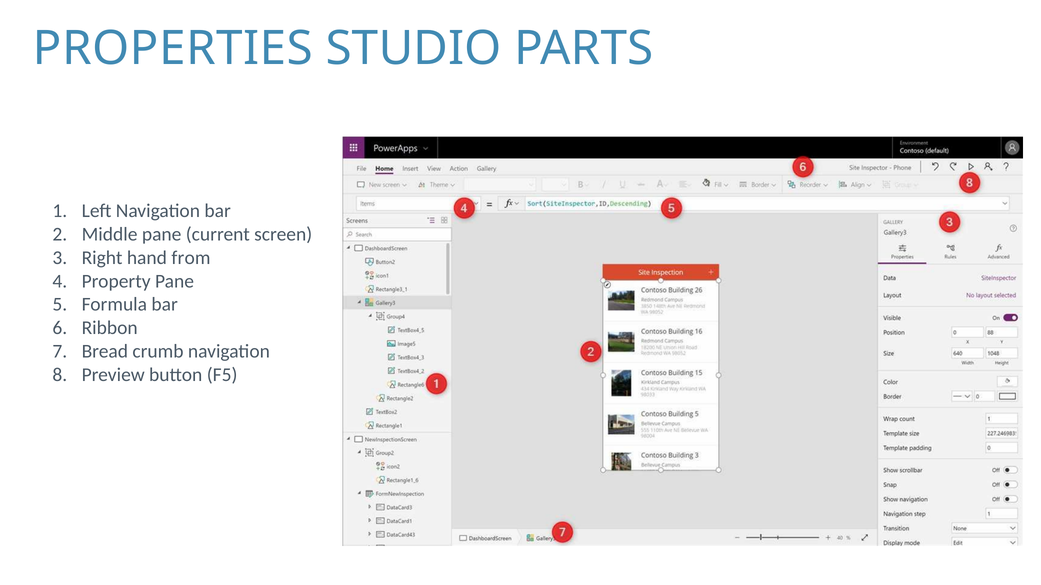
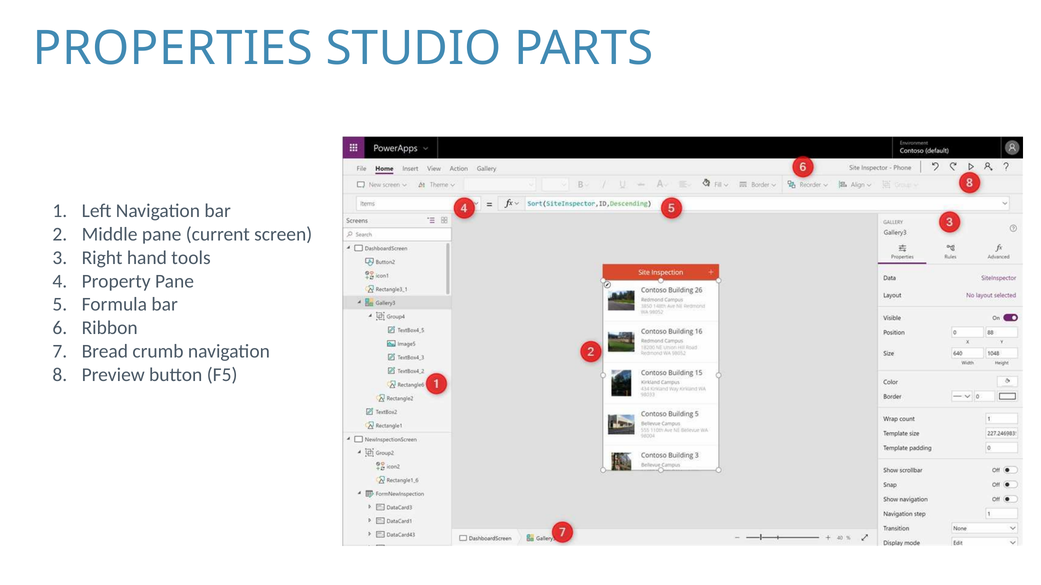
from: from -> tools
